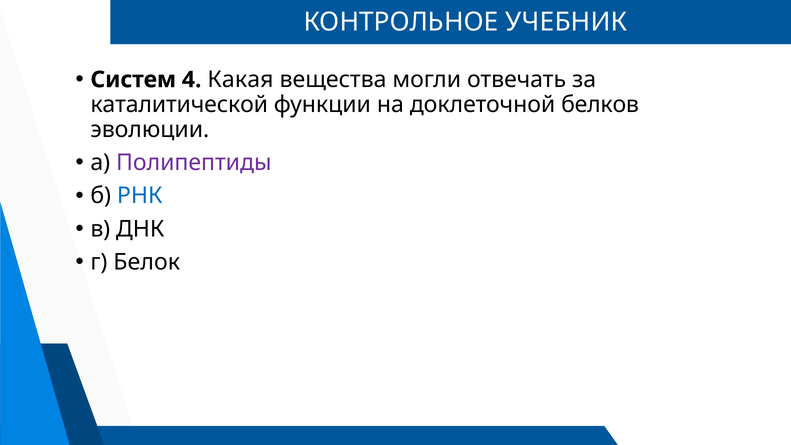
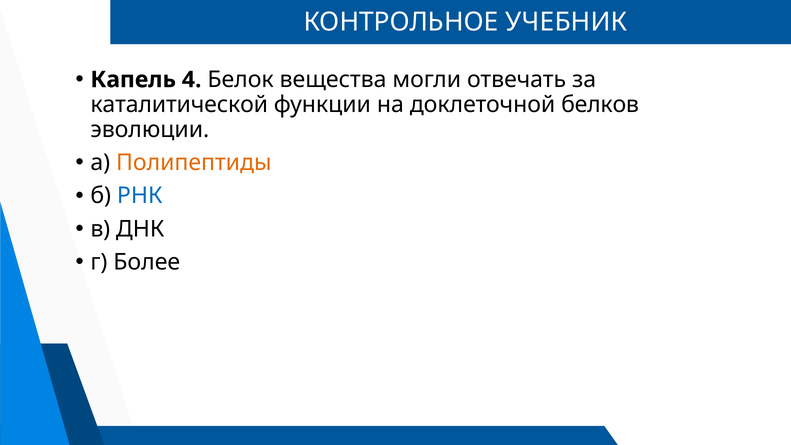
Систем: Систем -> Капель
Какая: Какая -> Белок
Полипептиды colour: purple -> orange
Белок: Белок -> Более
